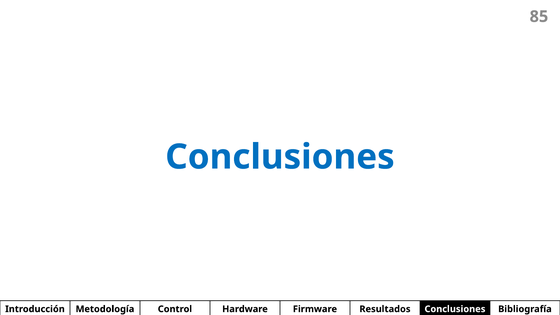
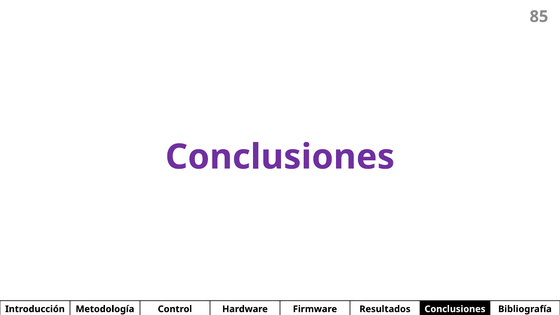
Conclusiones at (280, 157) colour: blue -> purple
